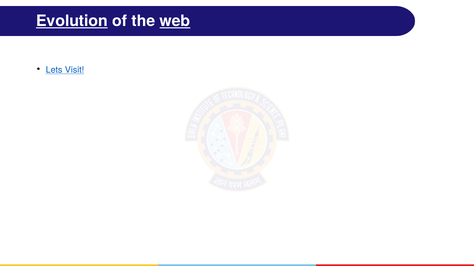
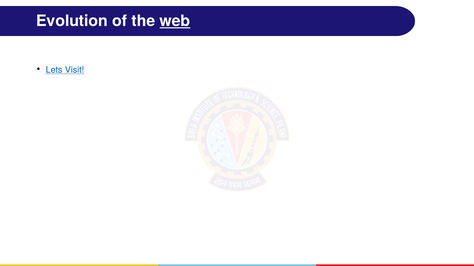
Evolution underline: present -> none
